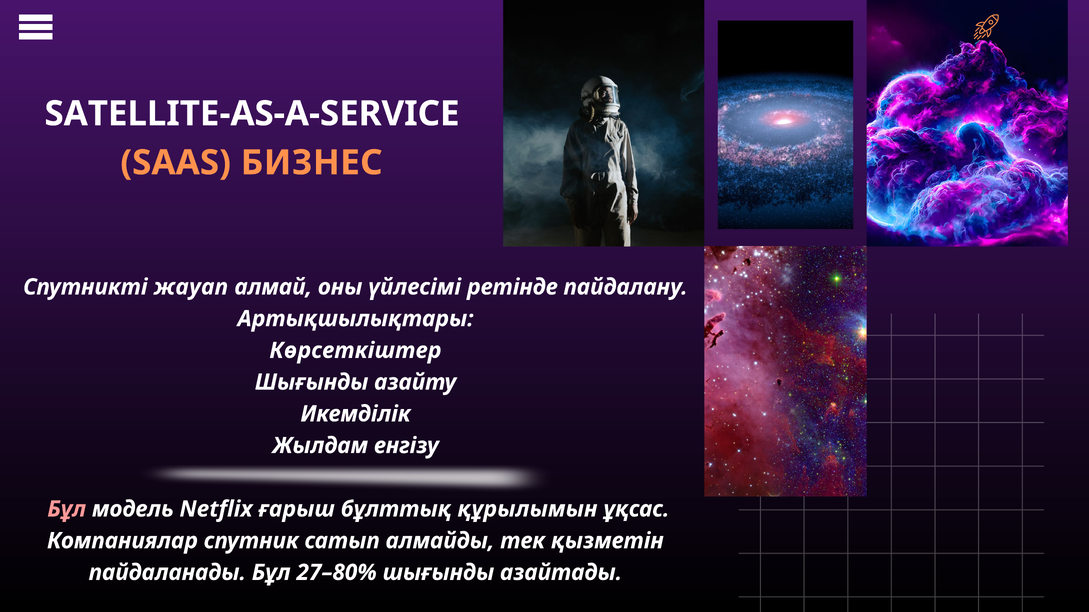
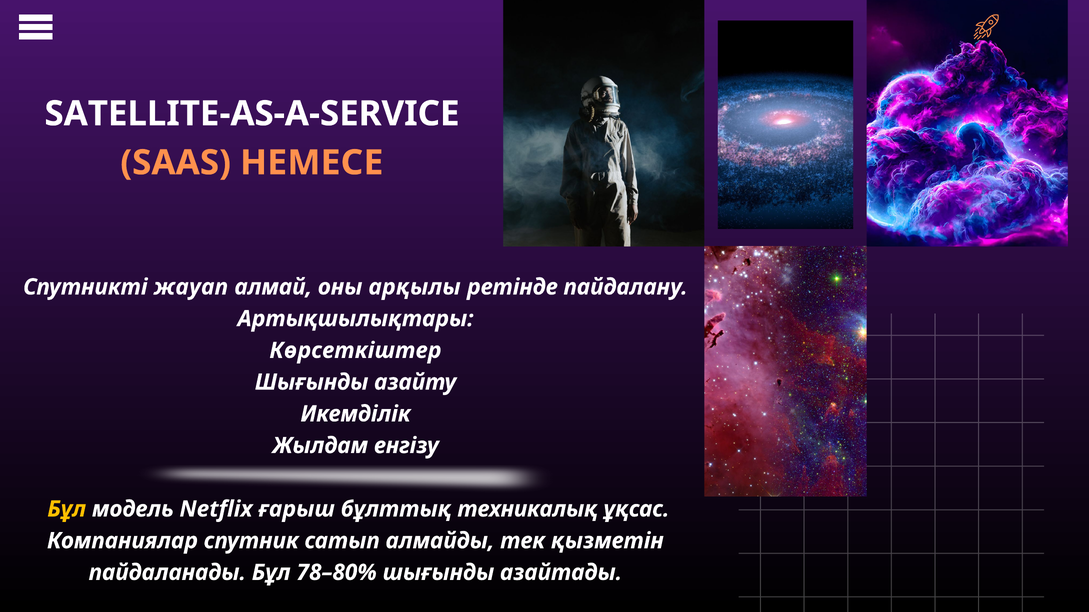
БИЗНЕС: БИЗНЕС -> НЕМЕСЕ
үйлесімі: үйлесімі -> арқылы
Бұл at (67, 510) colour: pink -> yellow
құрылымын: құрылымын -> техникалық
27–80%: 27–80% -> 78–80%
